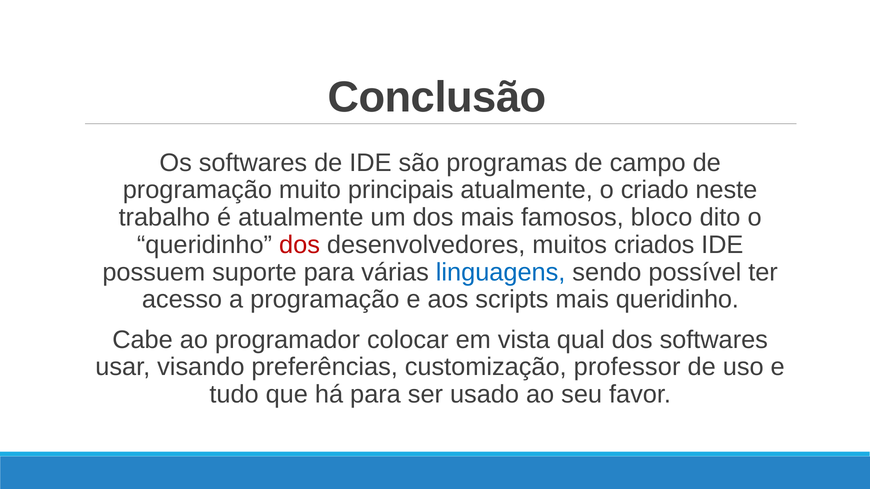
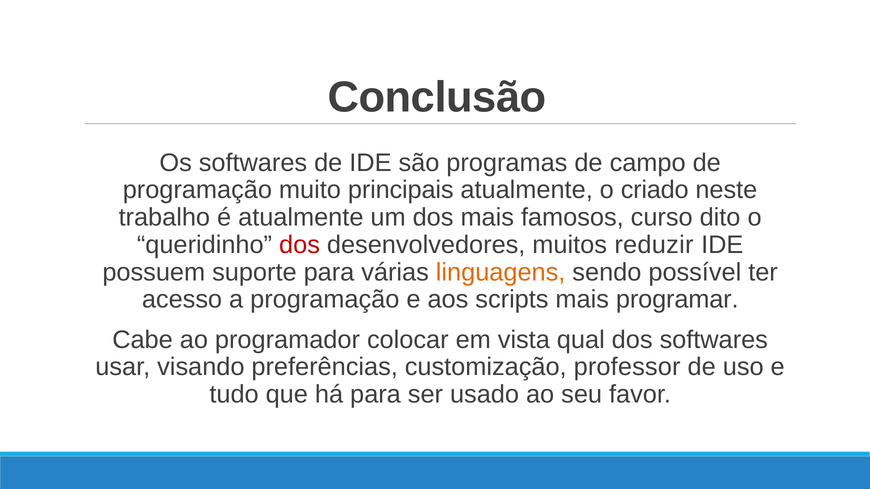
bloco: bloco -> curso
criados: criados -> reduzir
linguagens colour: blue -> orange
mais queridinho: queridinho -> programar
